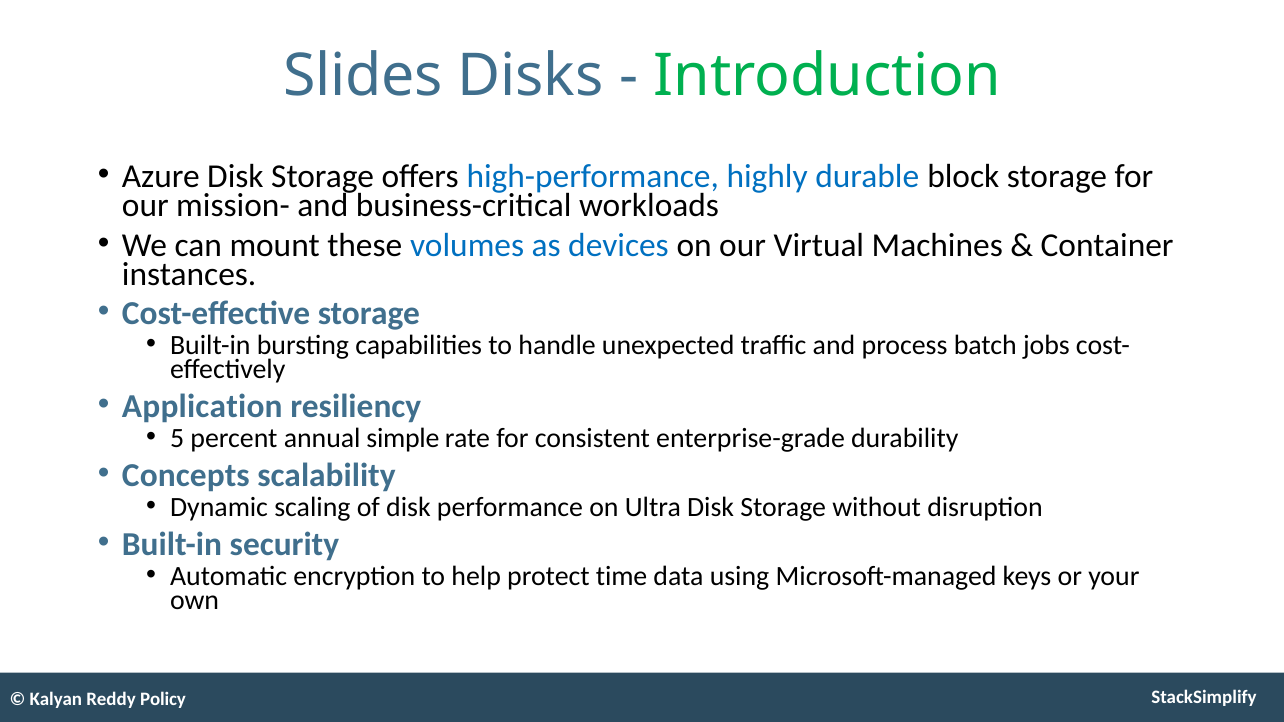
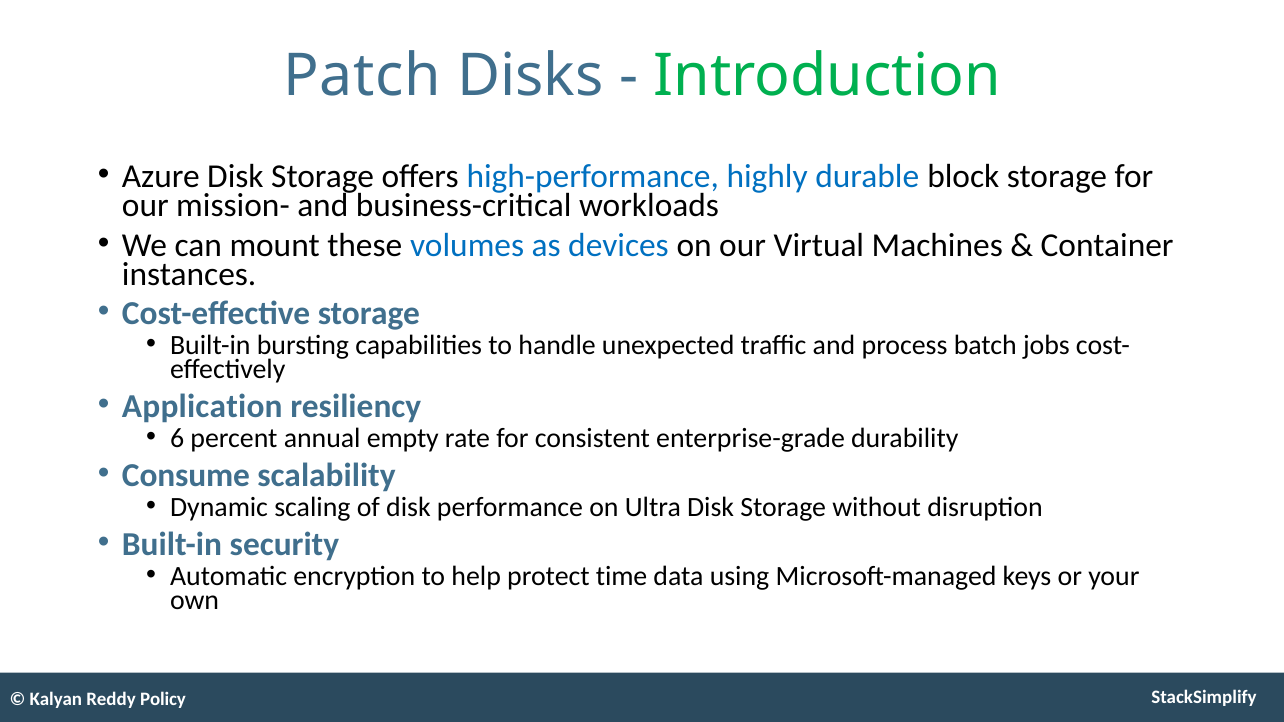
Slides: Slides -> Patch
5: 5 -> 6
simple: simple -> empty
Concepts: Concepts -> Consume
